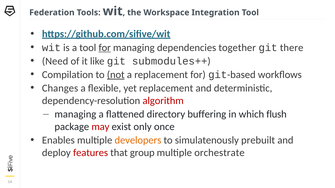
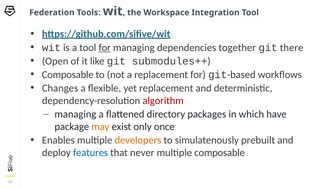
Need: Need -> Open
Compilation at (68, 75): Compilation -> Composable
not underline: present -> none
buffering: buffering -> packages
flush: flush -> have
may colour: red -> orange
features colour: red -> blue
group: group -> never
multiple orchestrate: orchestrate -> composable
